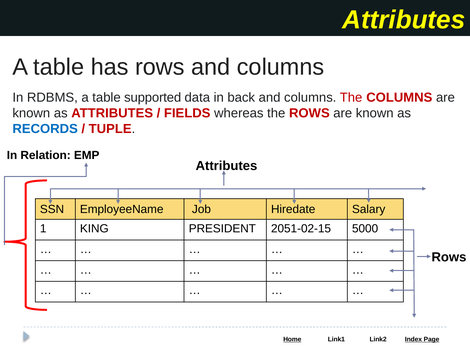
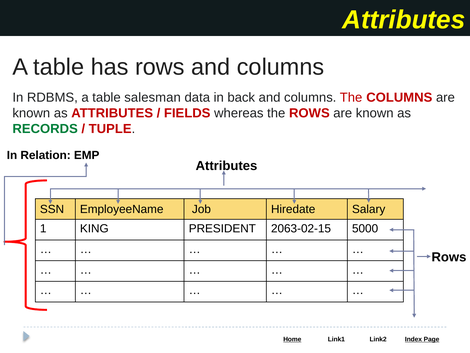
supported: supported -> salesman
RECORDS colour: blue -> green
2051-02-15: 2051-02-15 -> 2063-02-15
